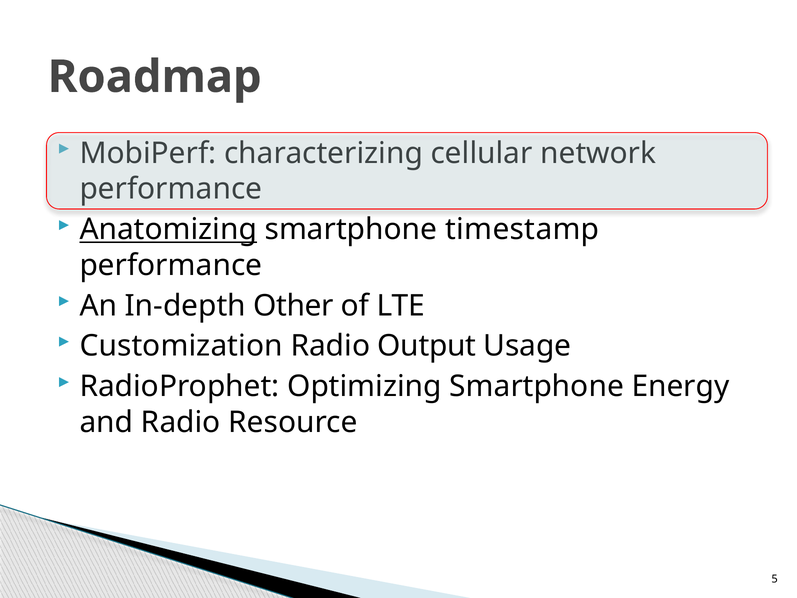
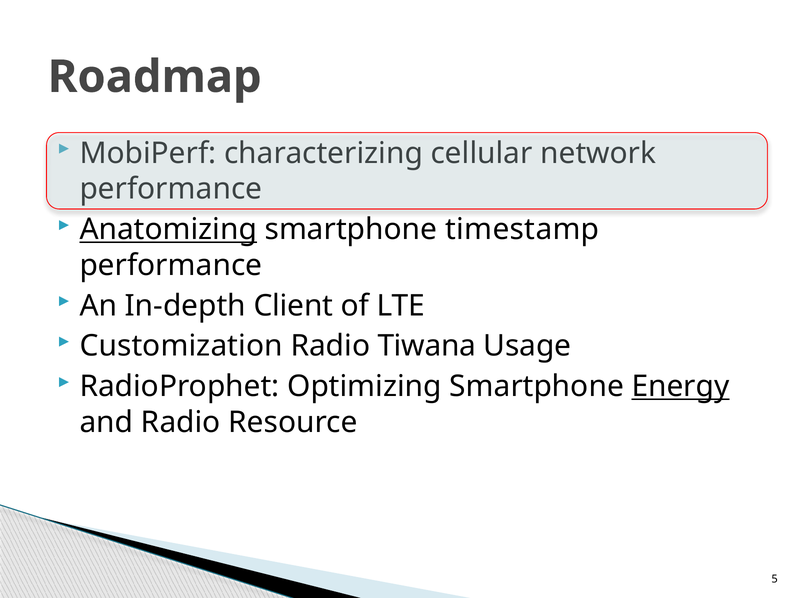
Other: Other -> Client
Output: Output -> Tiwana
Energy underline: none -> present
